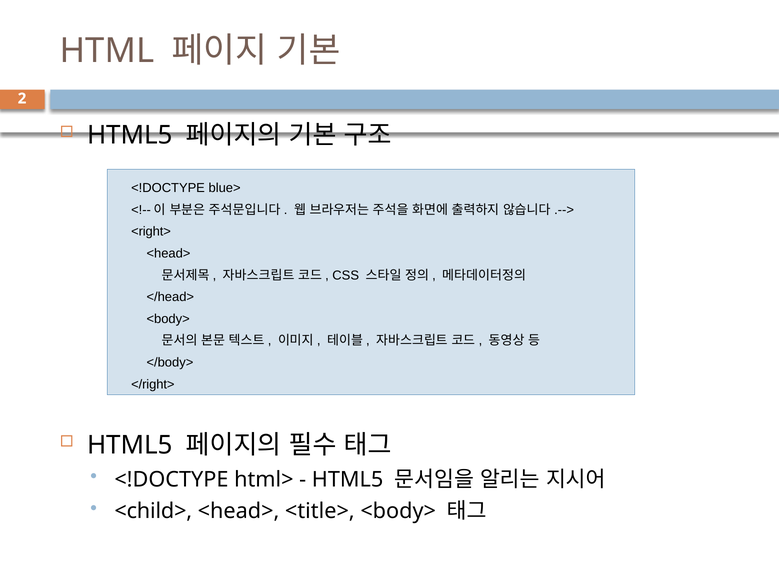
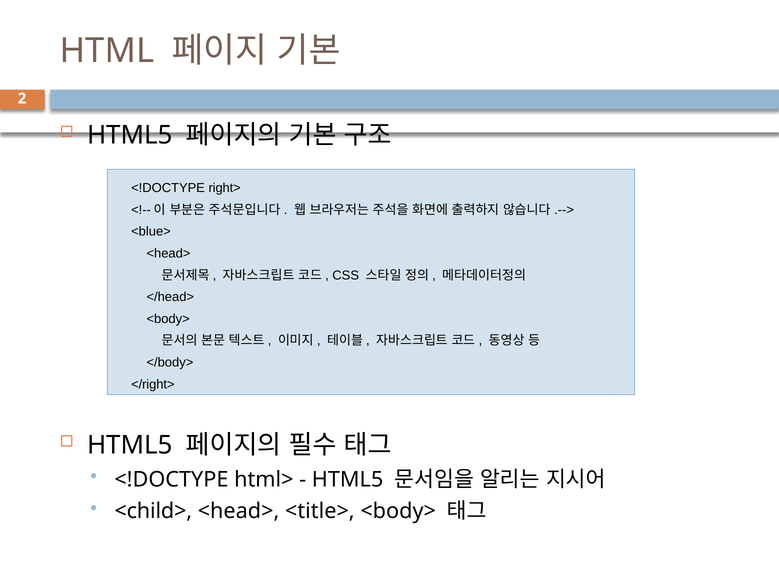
blue>: blue> -> right>
<right>: <right> -> <blue>
